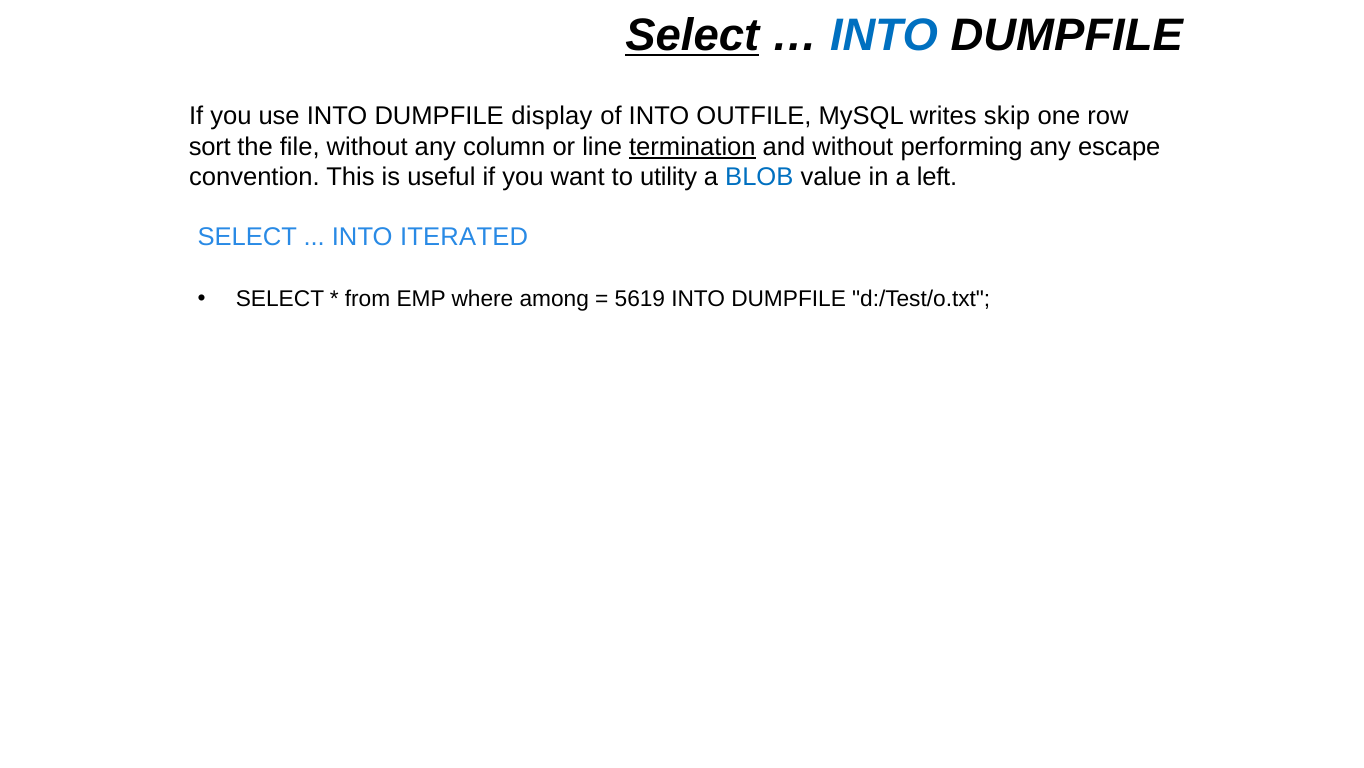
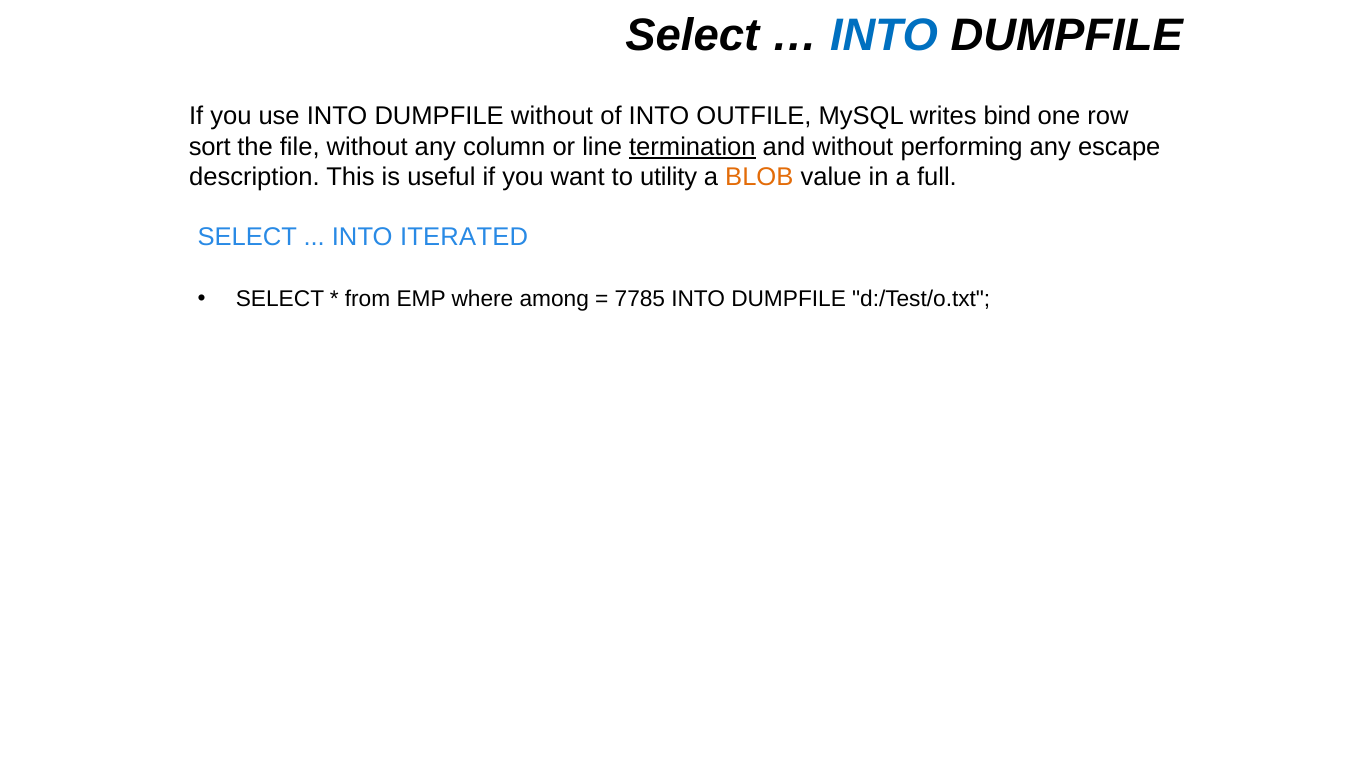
Select at (692, 36) underline: present -> none
DUMPFILE display: display -> without
skip: skip -> bind
convention: convention -> description
BLOB colour: blue -> orange
left: left -> full
5619: 5619 -> 7785
